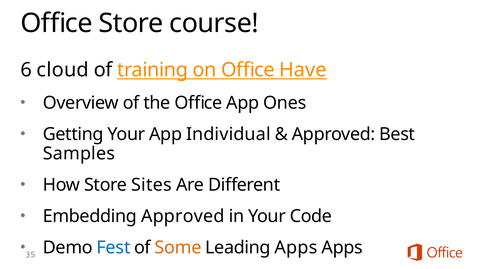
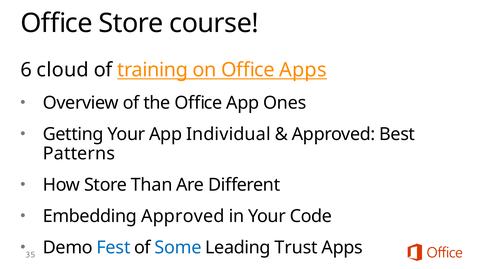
Office Have: Have -> Apps
Samples: Samples -> Patterns
Sites: Sites -> Than
Some colour: orange -> blue
Leading Apps: Apps -> Trust
